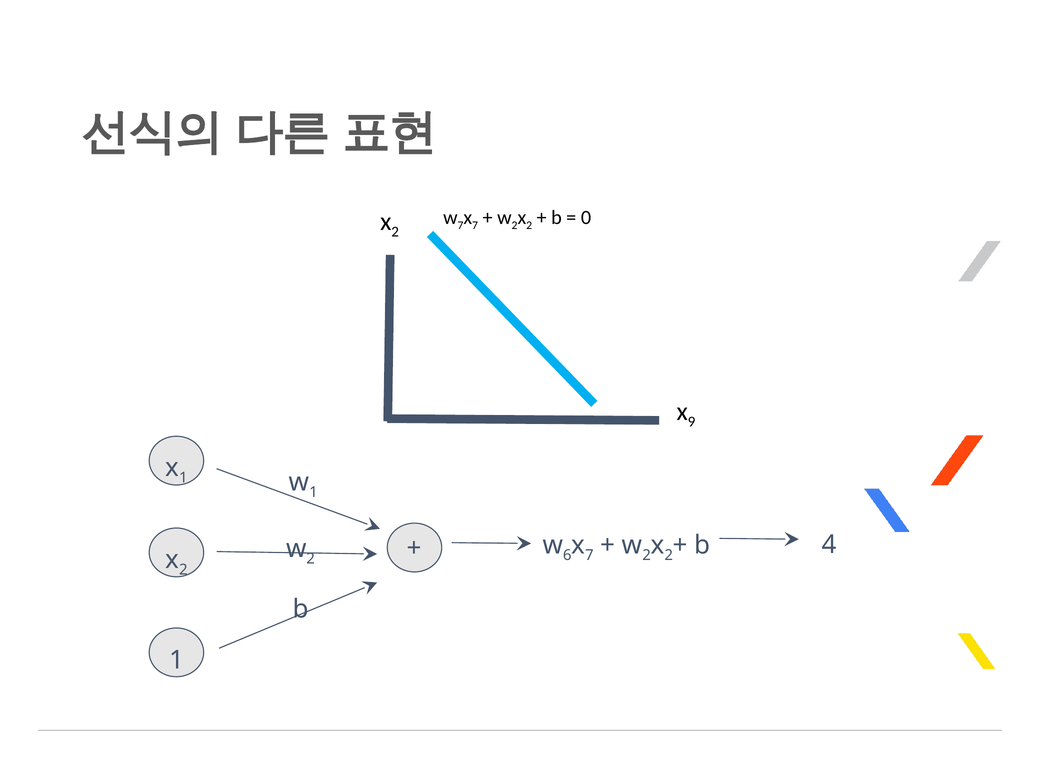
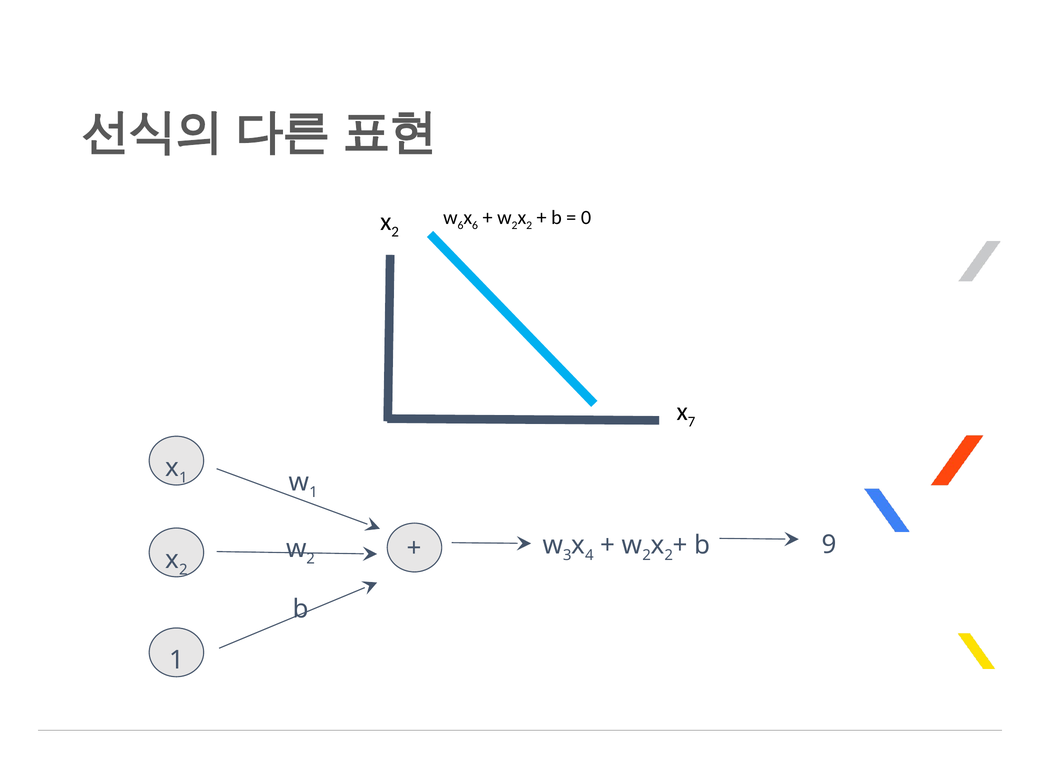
7 at (460, 225): 7 -> 6
7 at (475, 225): 7 -> 6
9: 9 -> 7
6: 6 -> 3
7 at (589, 555): 7 -> 4
4: 4 -> 9
